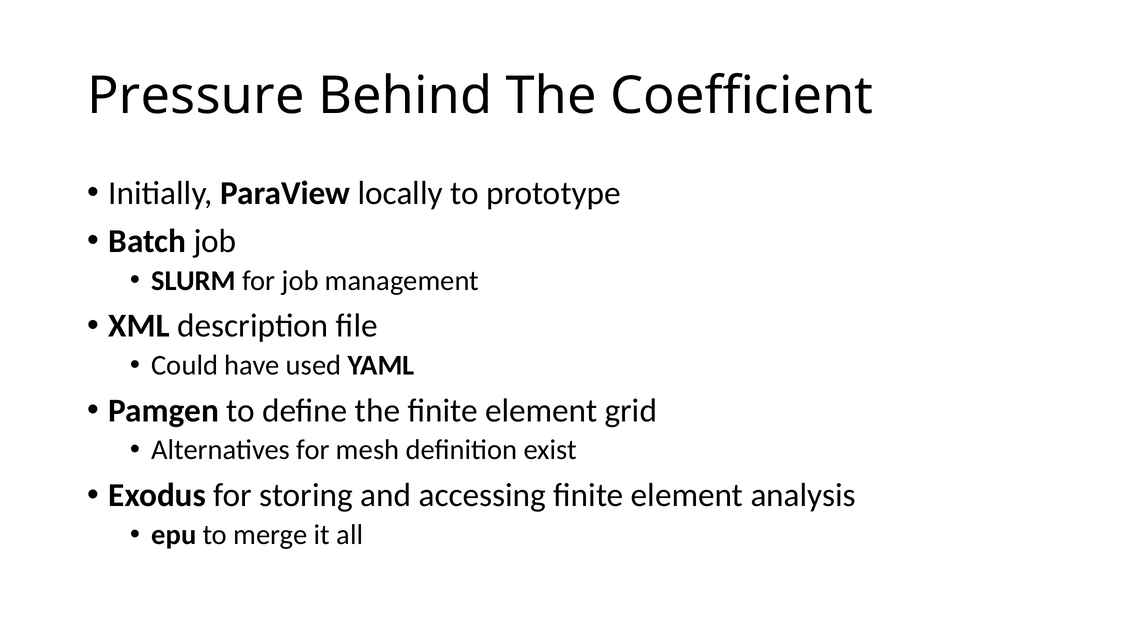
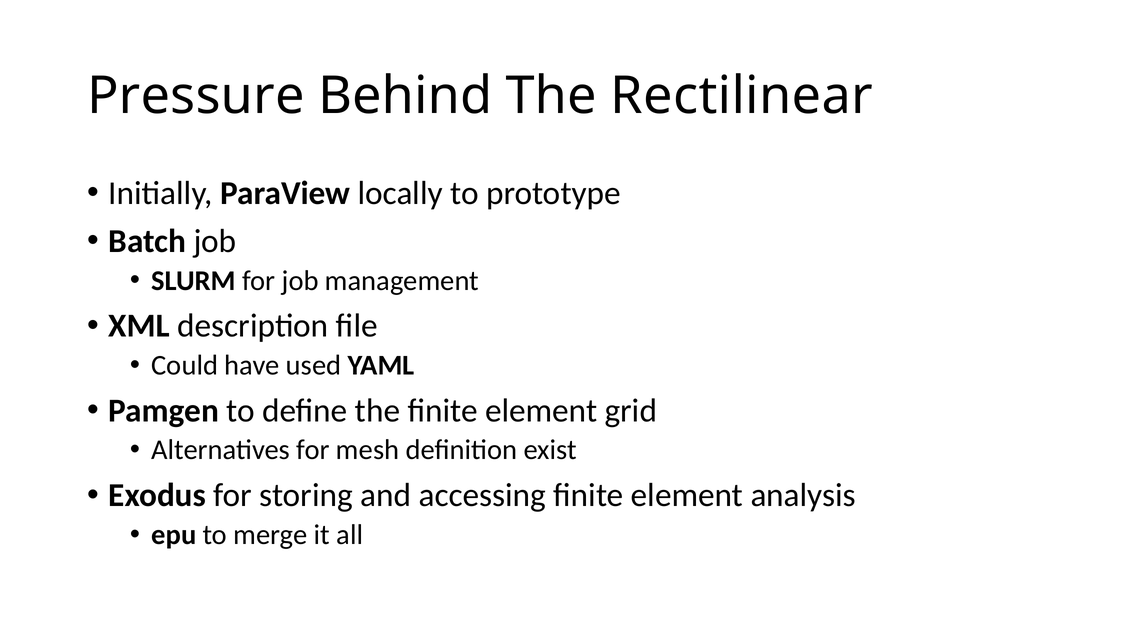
Coefficient: Coefficient -> Rectilinear
